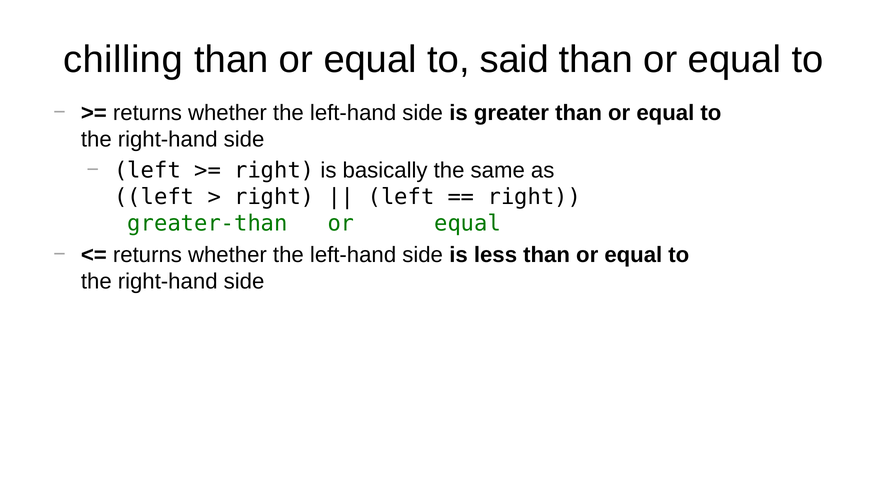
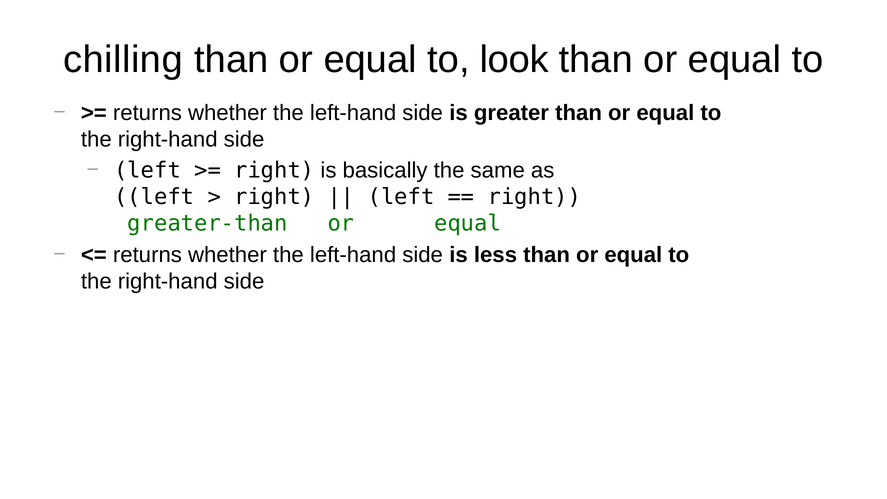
said: said -> look
